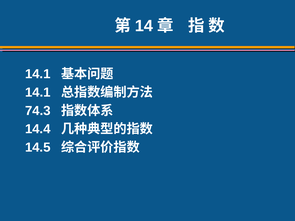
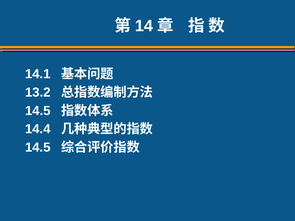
14.1 at (38, 92): 14.1 -> 13.2
74.3 at (38, 111): 74.3 -> 14.5
